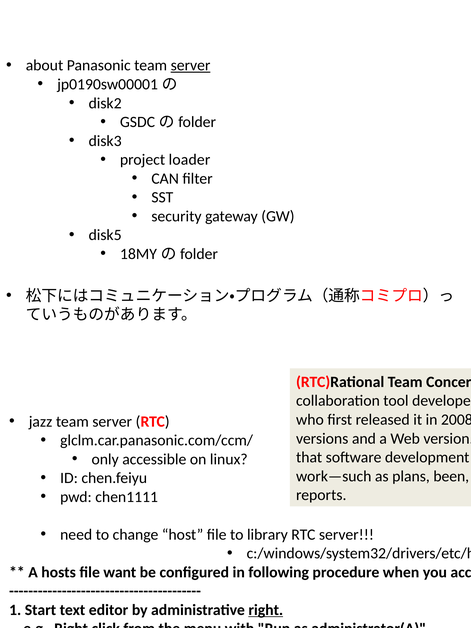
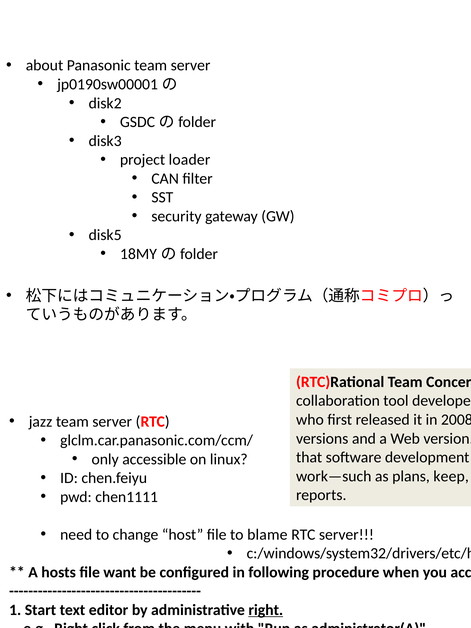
server at (191, 65) underline: present -> none
been: been -> keep
library: library -> blame
